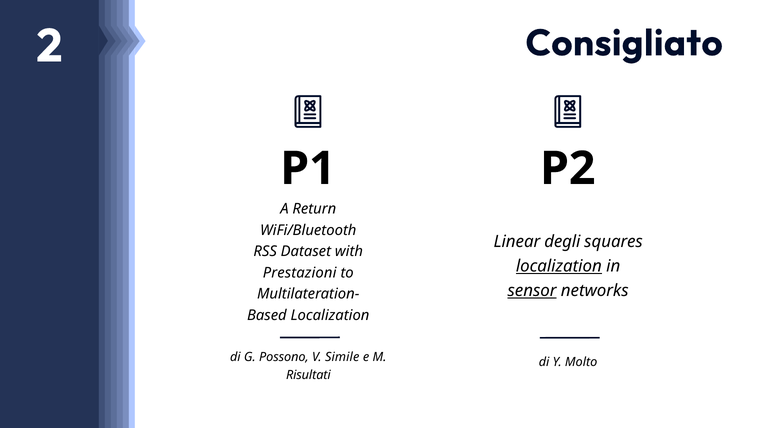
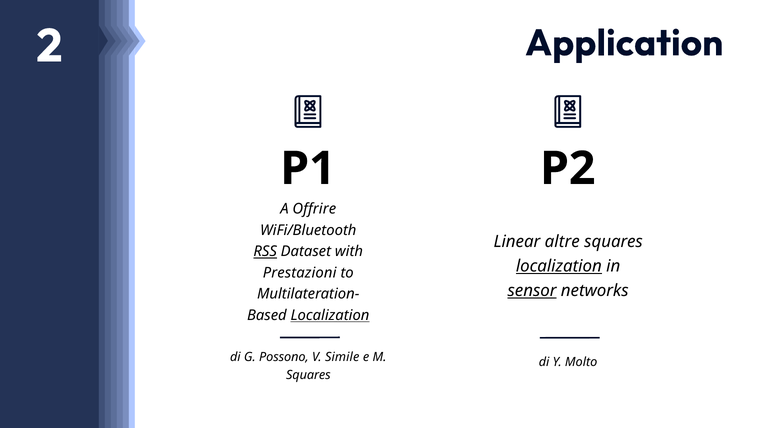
Consigliato: Consigliato -> Application
Return: Return -> Offrire
degli: degli -> altre
RSS underline: none -> present
Localization at (330, 315) underline: none -> present
Risultati at (308, 375): Risultati -> Squares
